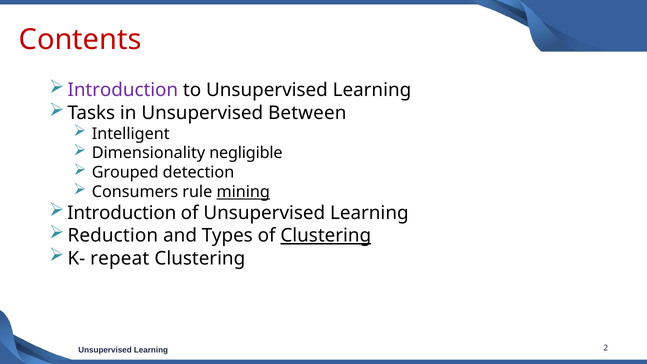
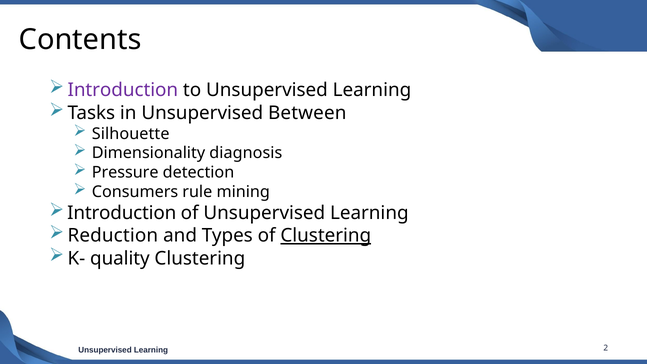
Contents colour: red -> black
Intelligent: Intelligent -> Silhouette
negligible: negligible -> diagnosis
Grouped: Grouped -> Pressure
mining underline: present -> none
repeat: repeat -> quality
